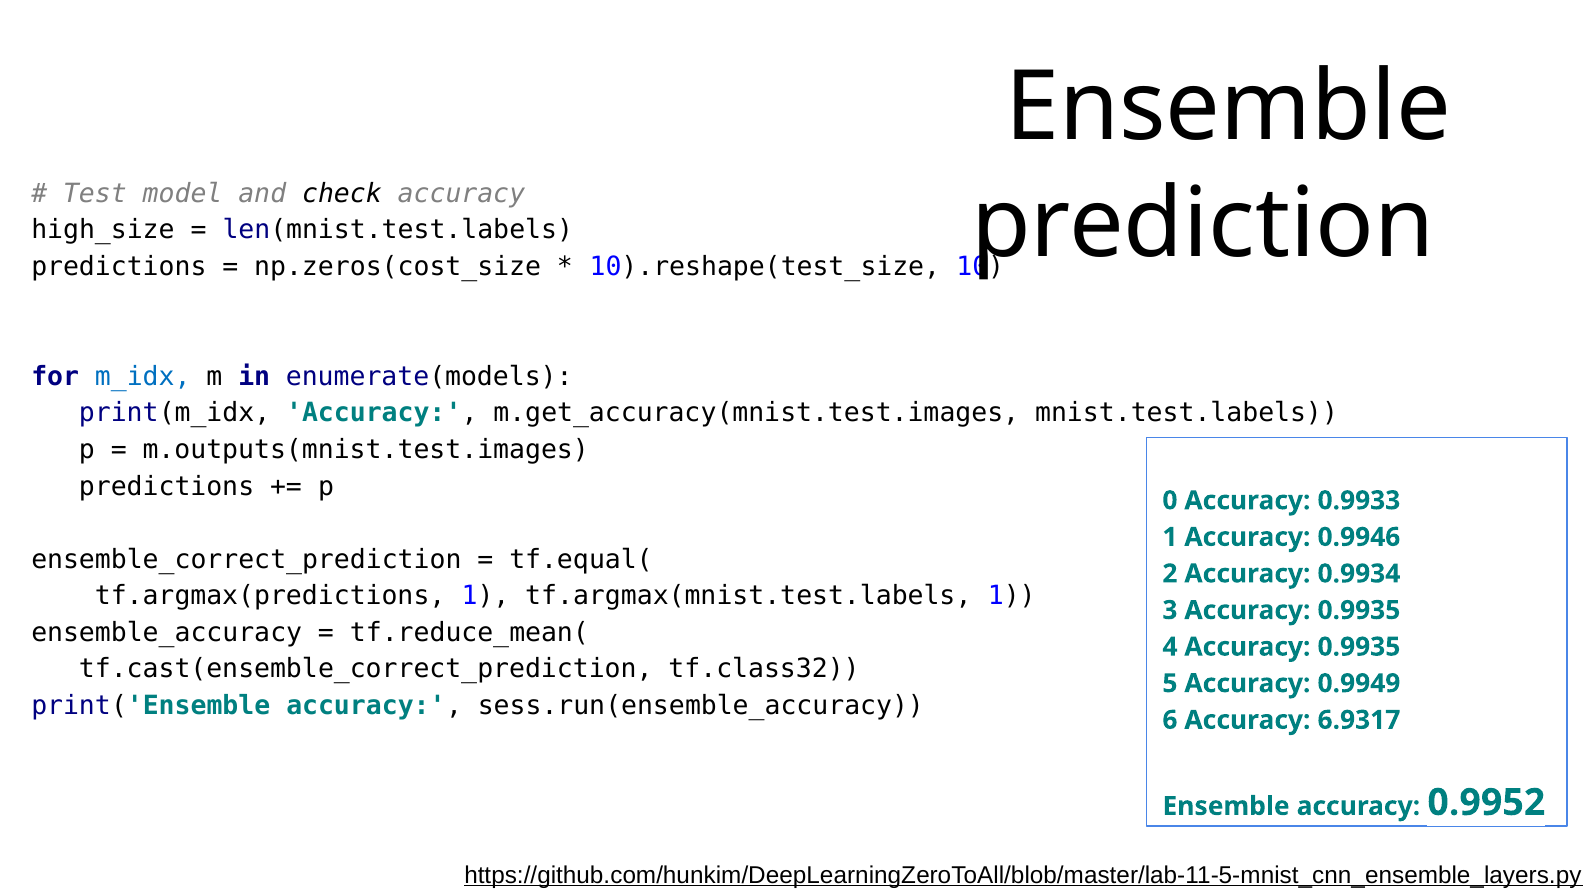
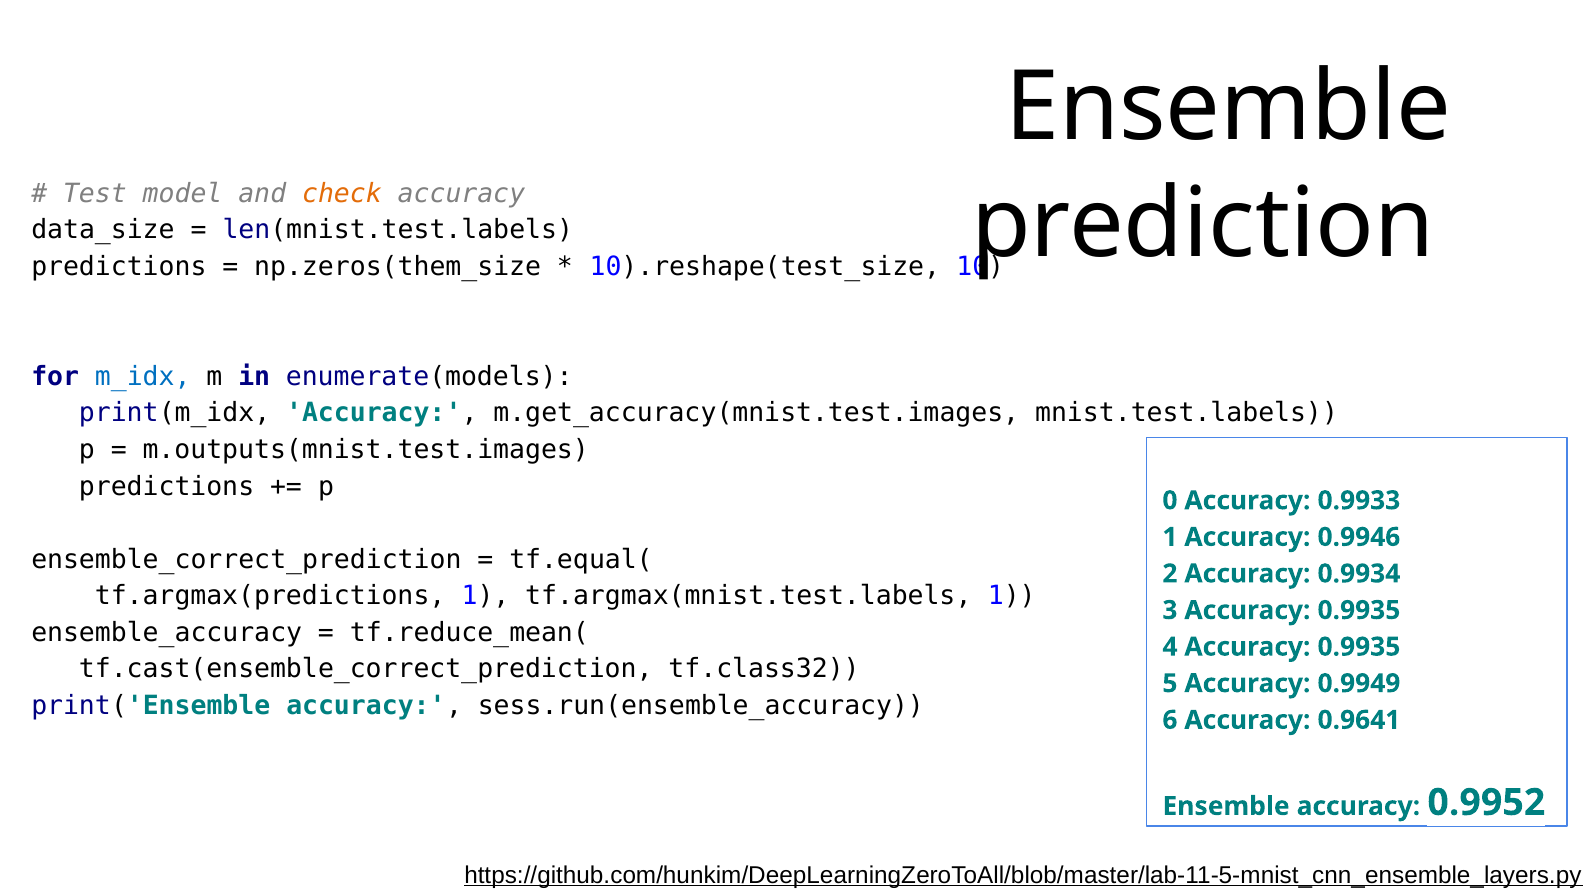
check colour: black -> orange
high_size: high_size -> data_size
np.zeros(cost_size: np.zeros(cost_size -> np.zeros(them_size
6.9317: 6.9317 -> 0.9641
